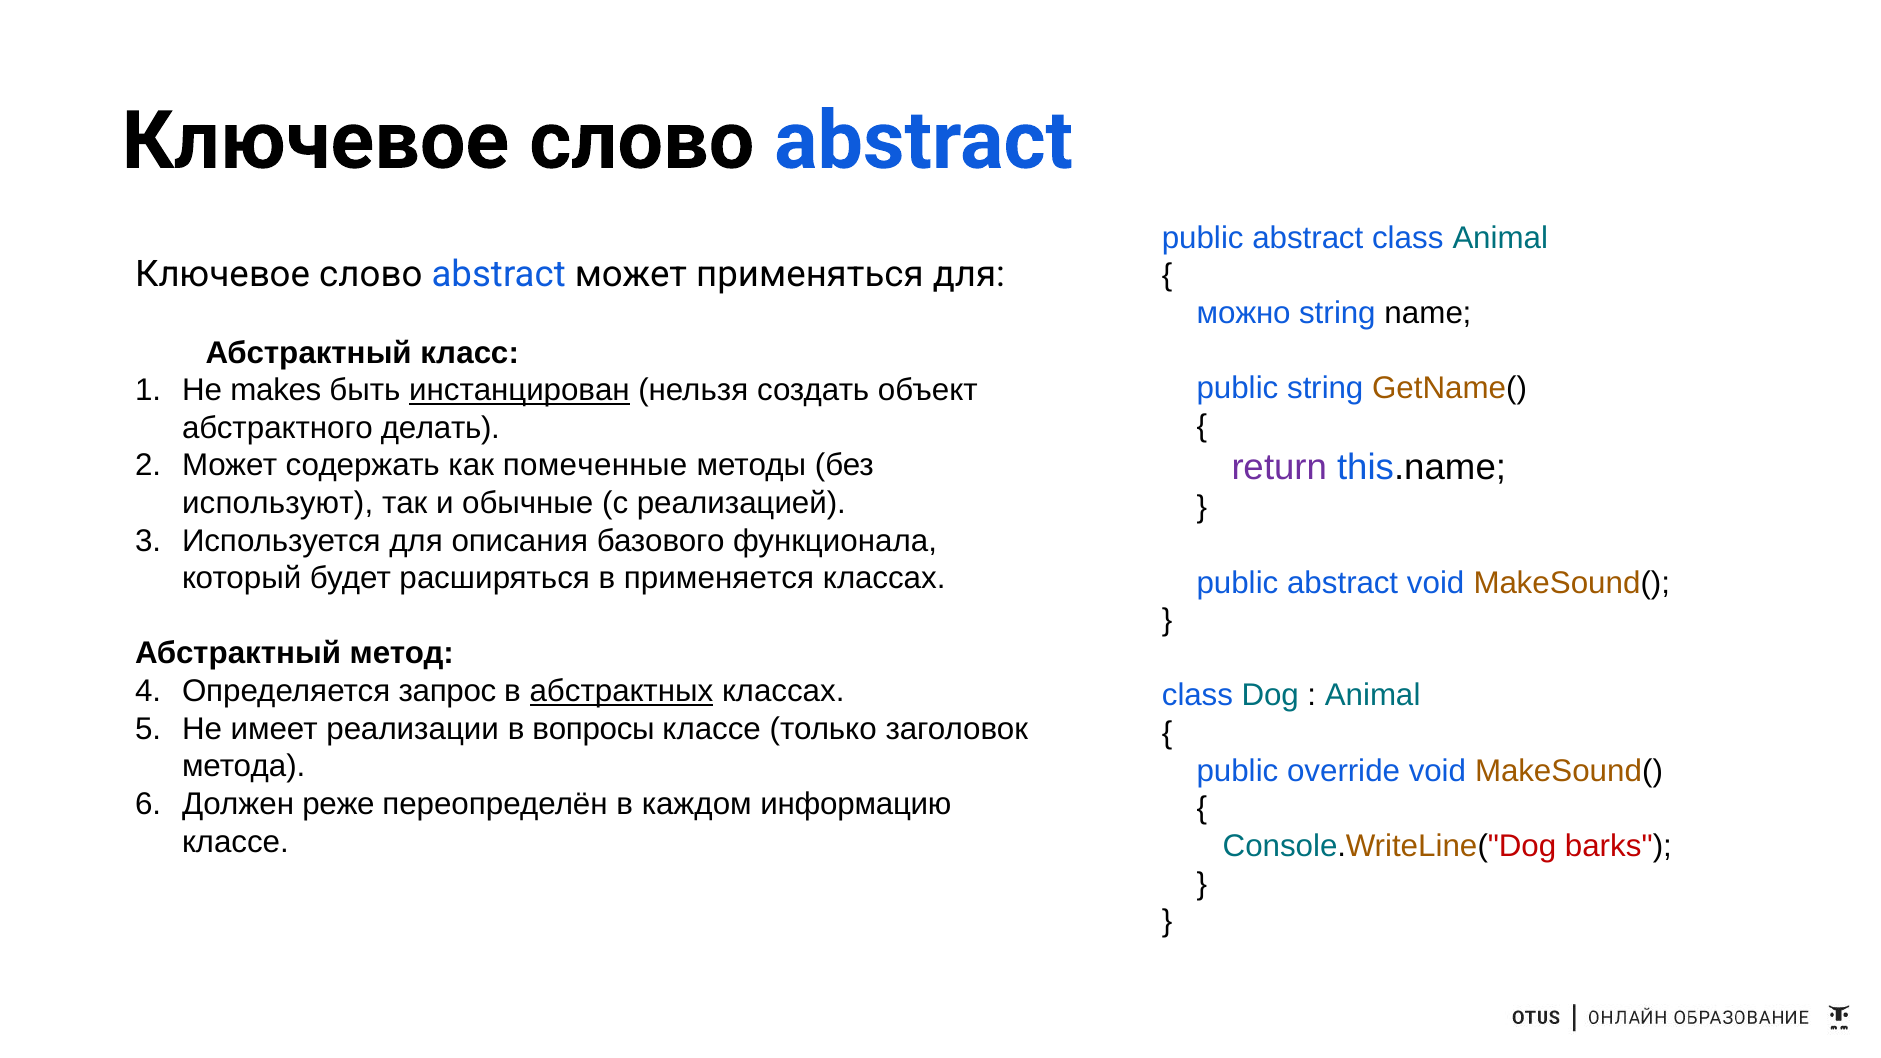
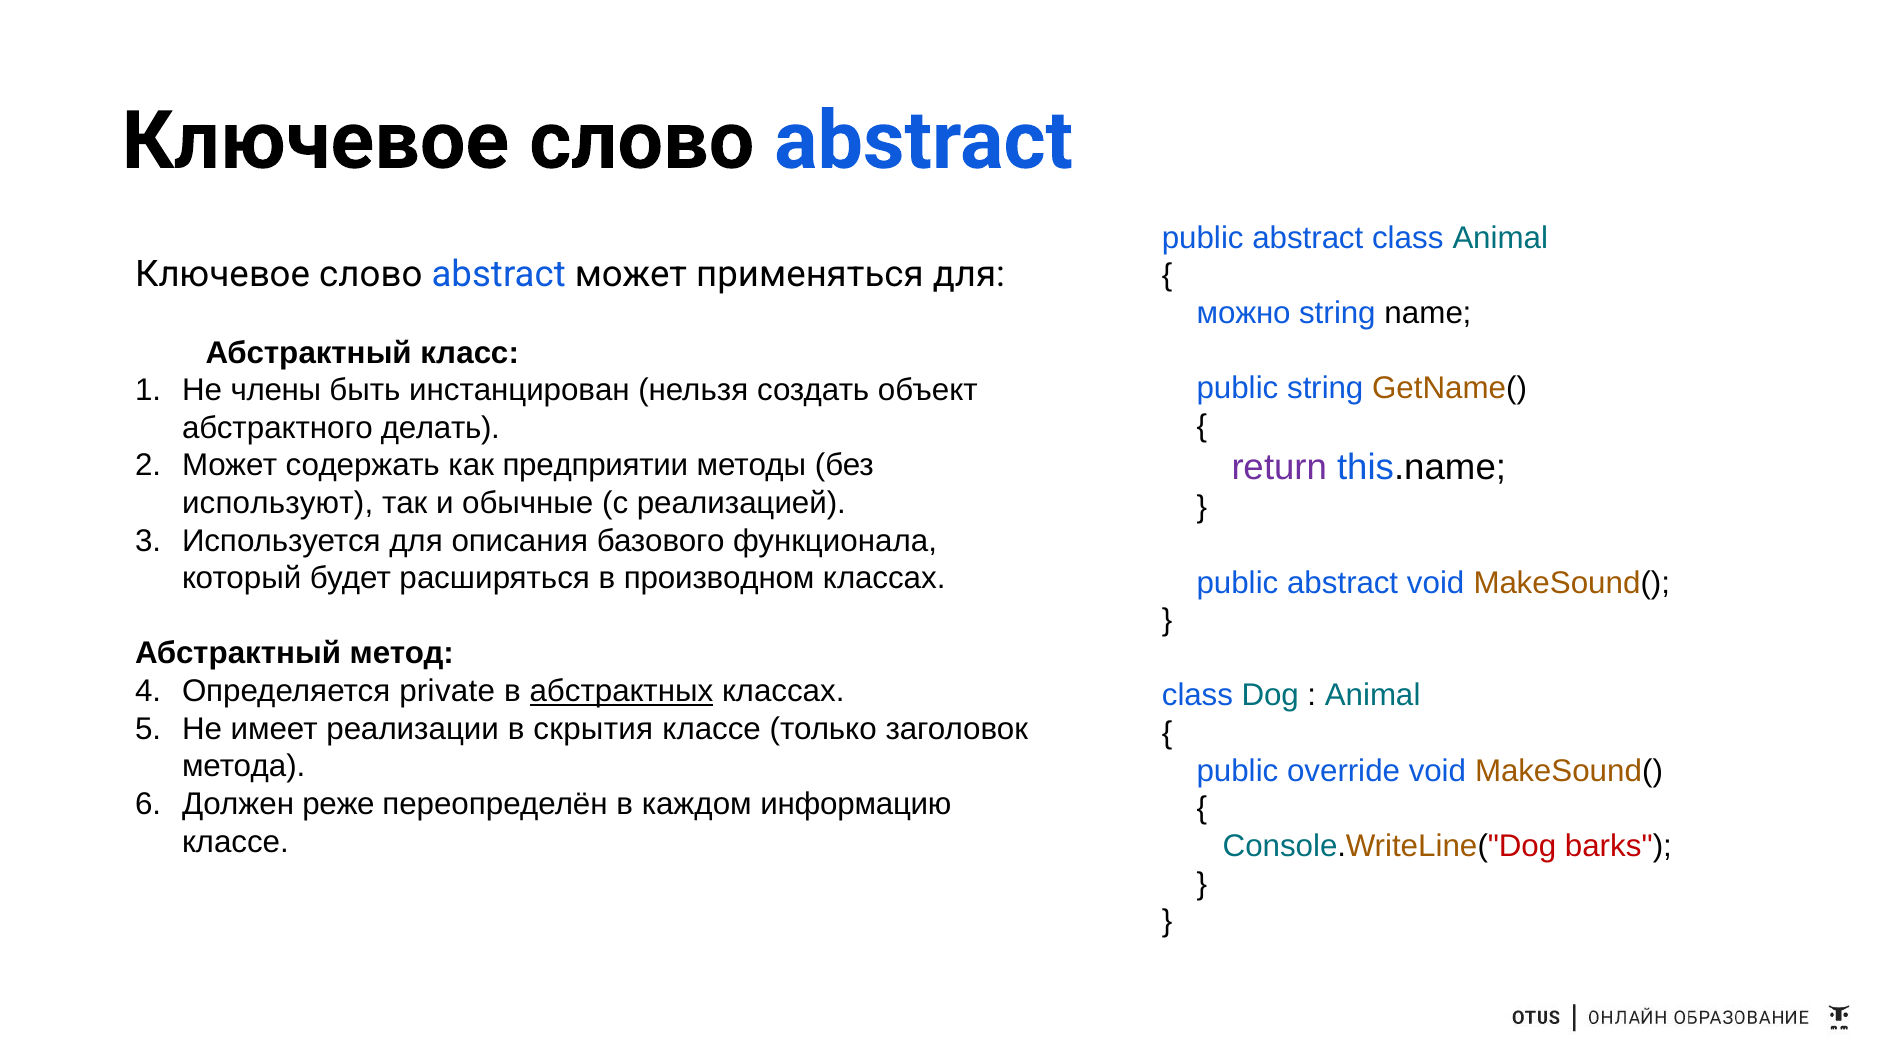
makes: makes -> члены
инстанцирован underline: present -> none
помеченные: помеченные -> предприятии
применяется: применяется -> производном
запрос: запрос -> private
вопросы: вопросы -> скрытия
